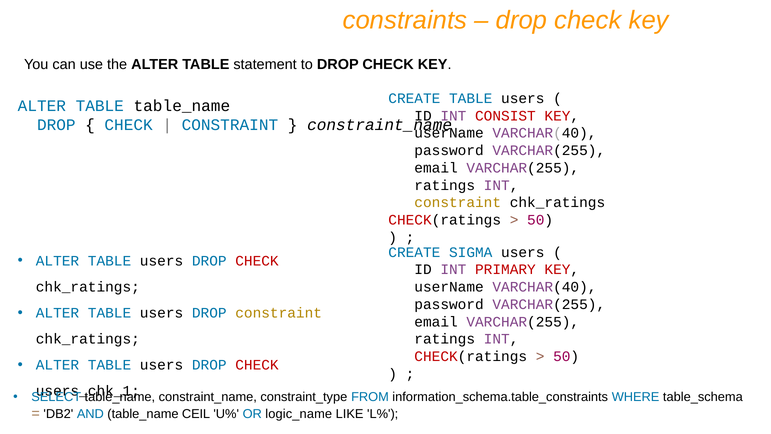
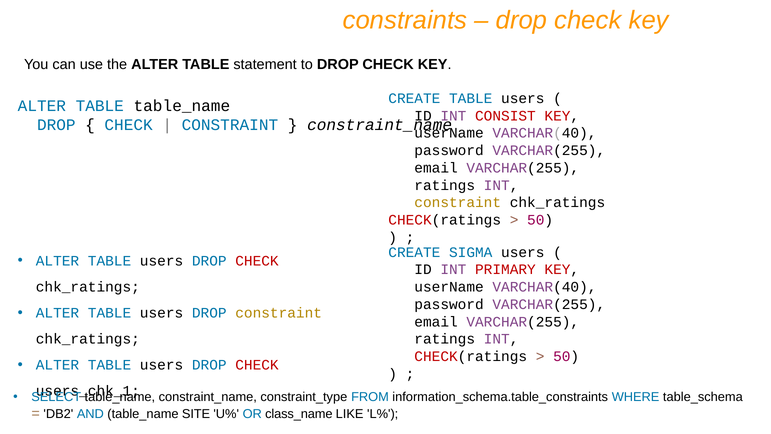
CEIL: CEIL -> SITE
logic_name: logic_name -> class_name
